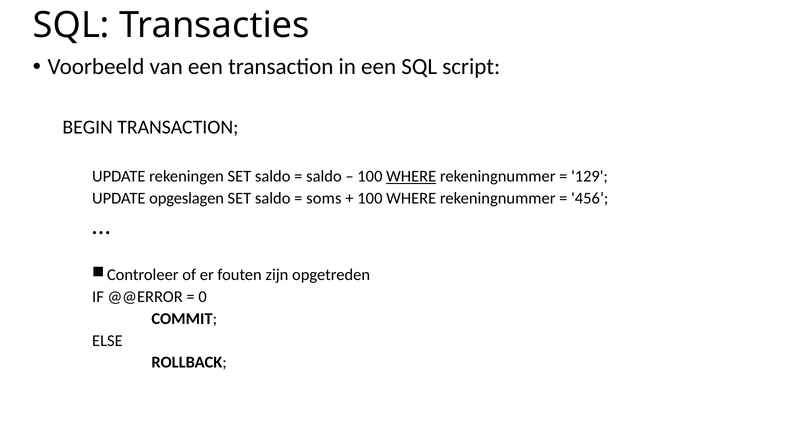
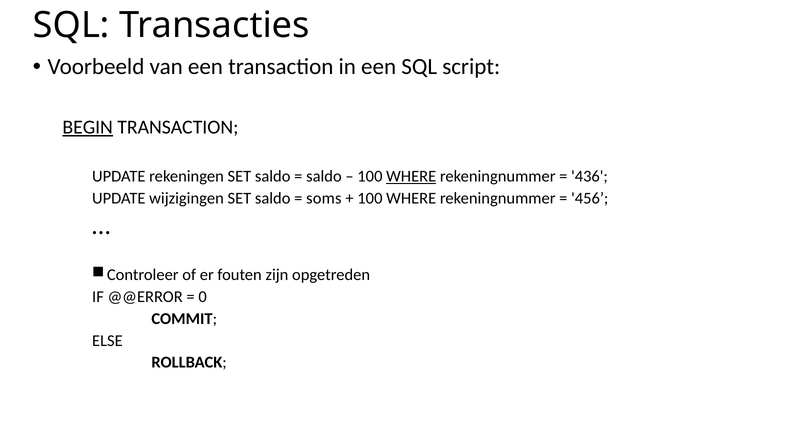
BEGIN underline: none -> present
129: 129 -> 436
opgeslagen: opgeslagen -> wijzigingen
